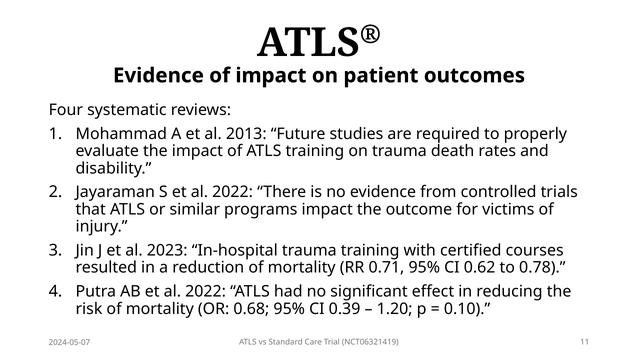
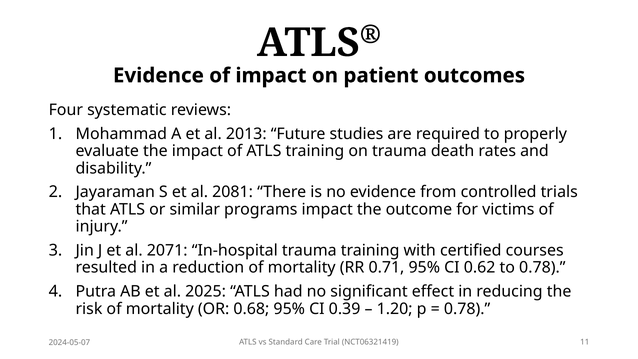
S et al 2022: 2022 -> 2081
2023: 2023 -> 2071
AB et al 2022: 2022 -> 2025
0.10 at (467, 309): 0.10 -> 0.78
